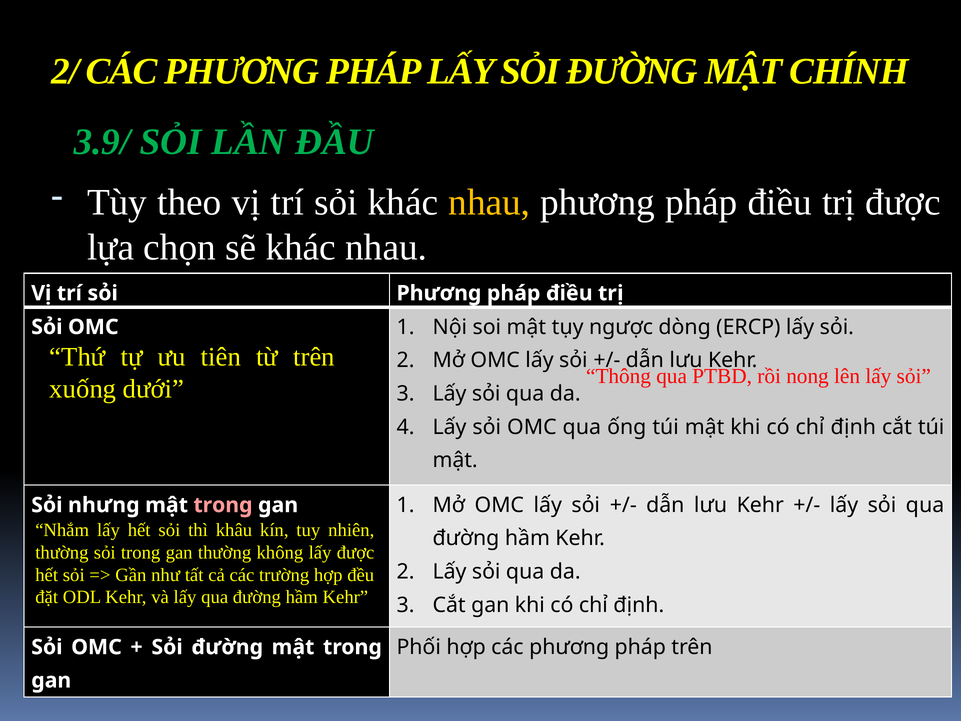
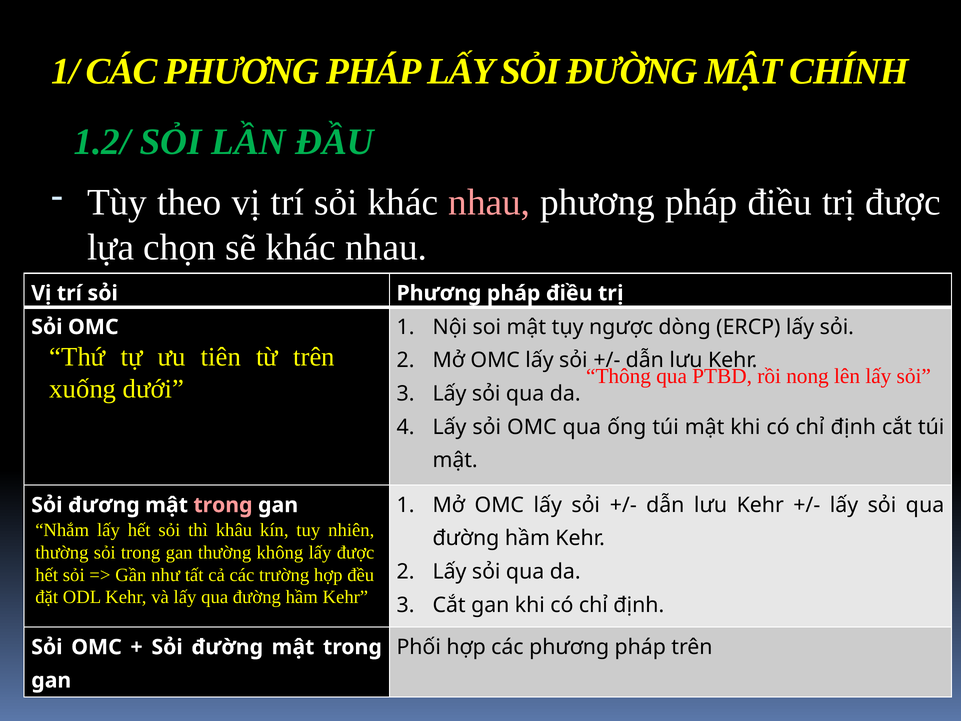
2/: 2/ -> 1/
3.9/: 3.9/ -> 1.2/
nhau at (489, 203) colour: yellow -> pink
nhưng: nhưng -> đương
